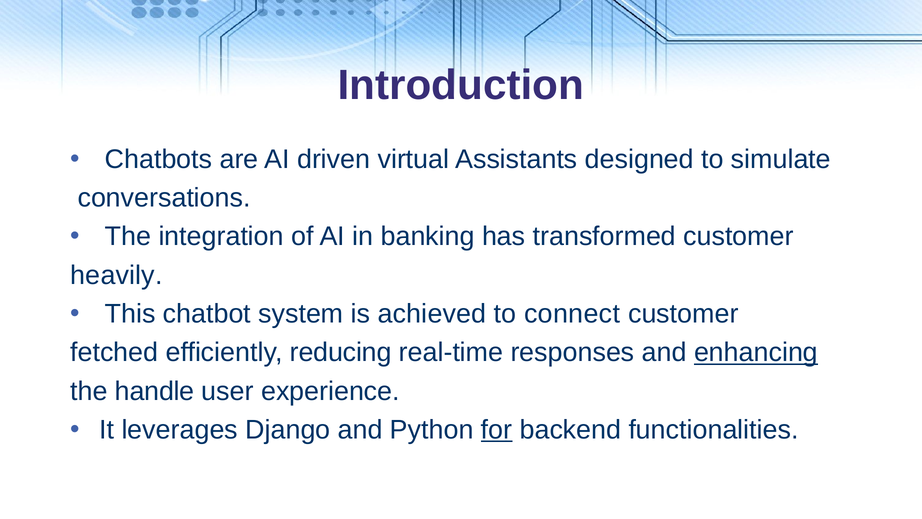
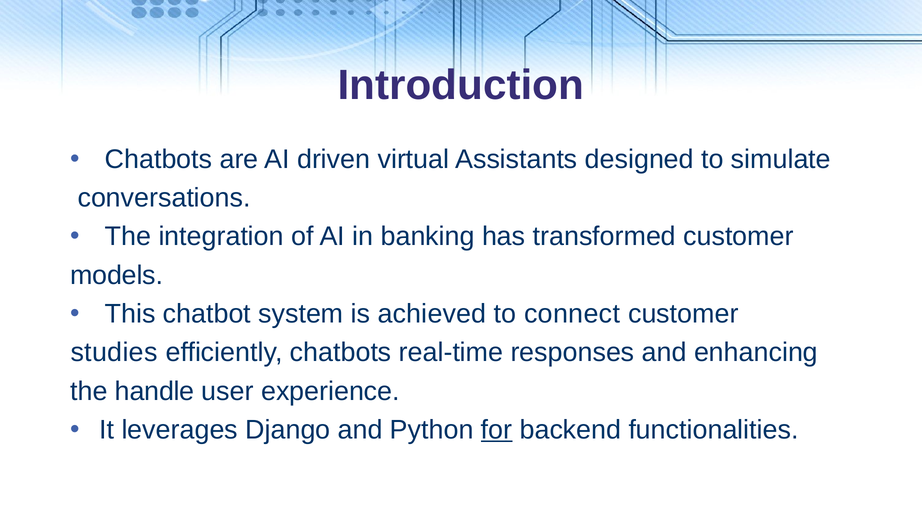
heavily: heavily -> models
fetched: fetched -> studies
efficiently reducing: reducing -> chatbots
enhancing underline: present -> none
